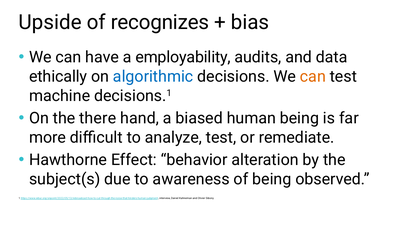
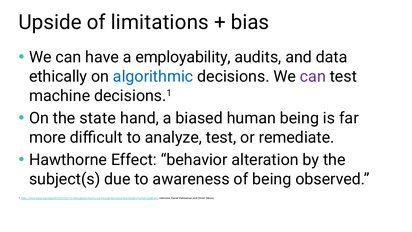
recognizes: recognizes -> limitations
can at (313, 76) colour: orange -> purple
there: there -> state
